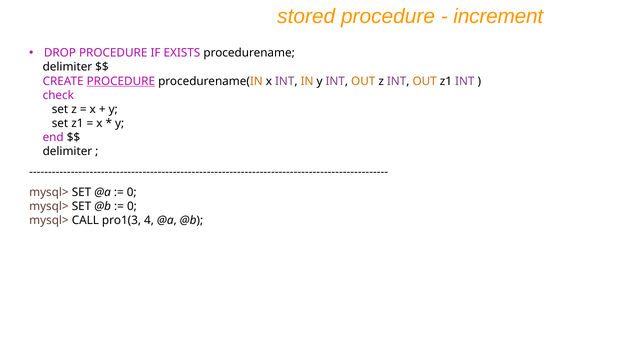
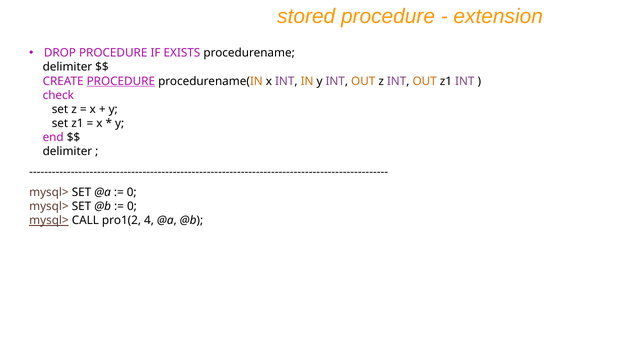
increment: increment -> extension
mysql> at (49, 220) underline: none -> present
pro1(3: pro1(3 -> pro1(2
